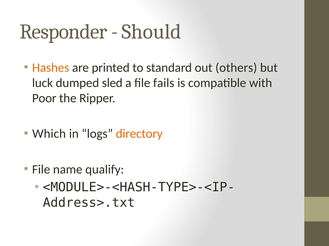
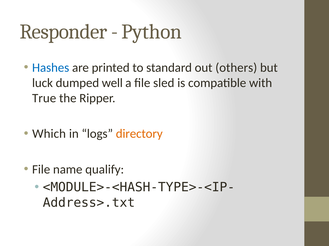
Should: Should -> Python
Hashes colour: orange -> blue
sled: sled -> well
fails: fails -> sled
Poor: Poor -> True
